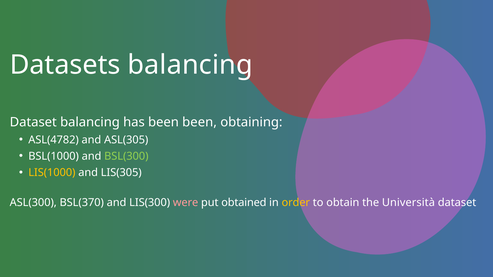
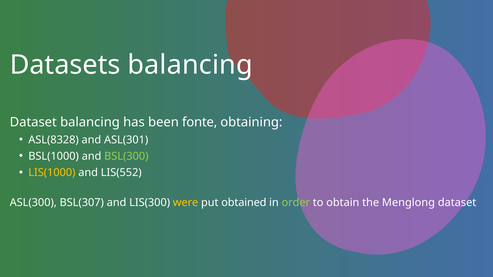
been been: been -> fonte
ASL(4782: ASL(4782 -> ASL(8328
ASL(305: ASL(305 -> ASL(301
LIS(305: LIS(305 -> LIS(552
BSL(370: BSL(370 -> BSL(307
were colour: pink -> yellow
order colour: yellow -> light green
Università: Università -> Menglong
